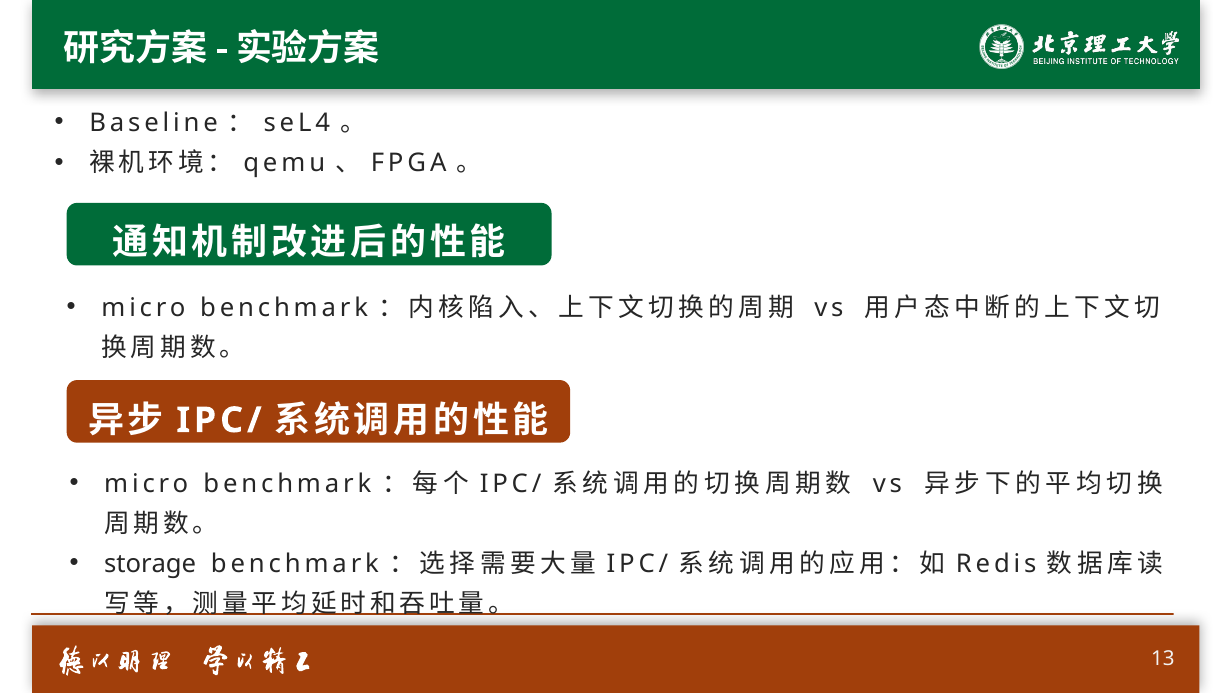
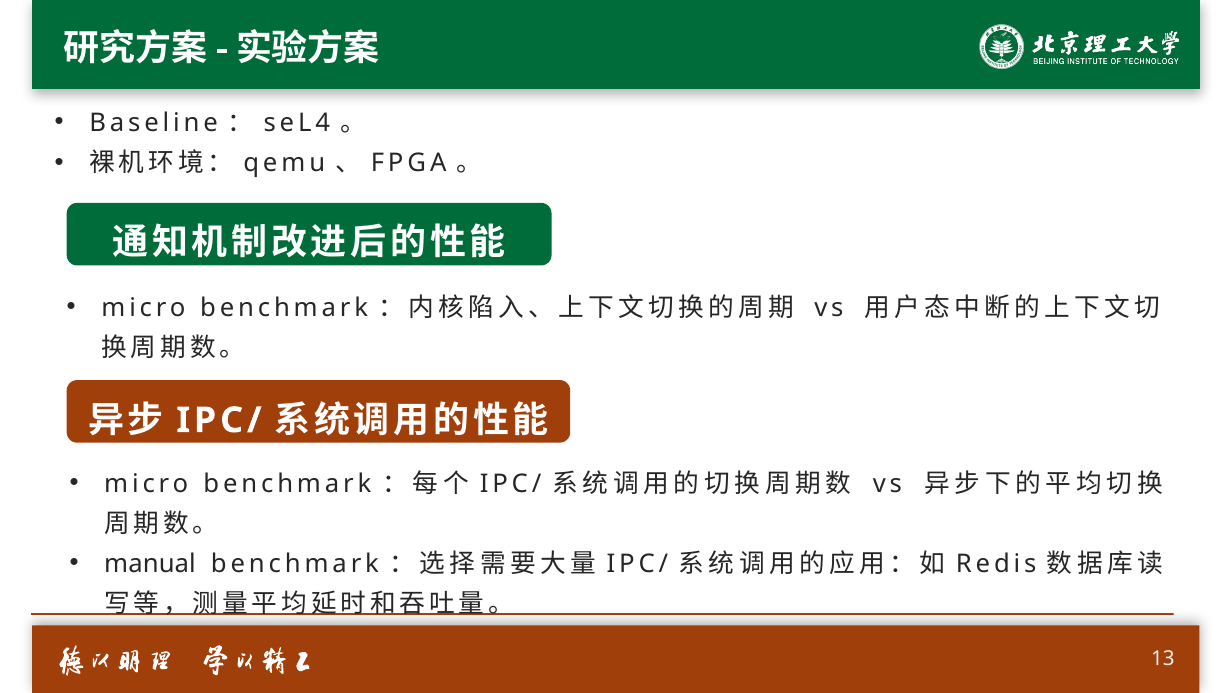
storage: storage -> manual
